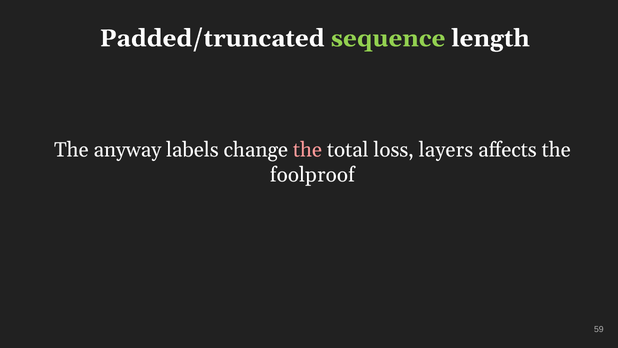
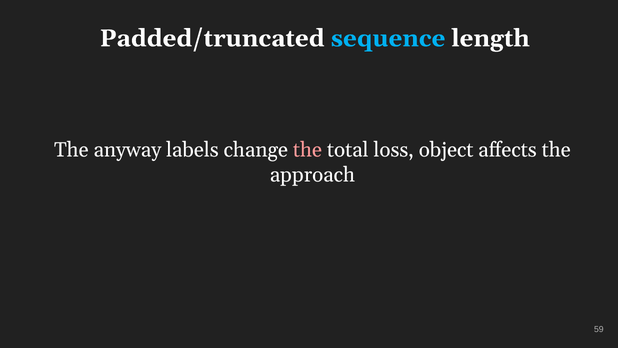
sequence colour: light green -> light blue
layers: layers -> object
foolproof: foolproof -> approach
